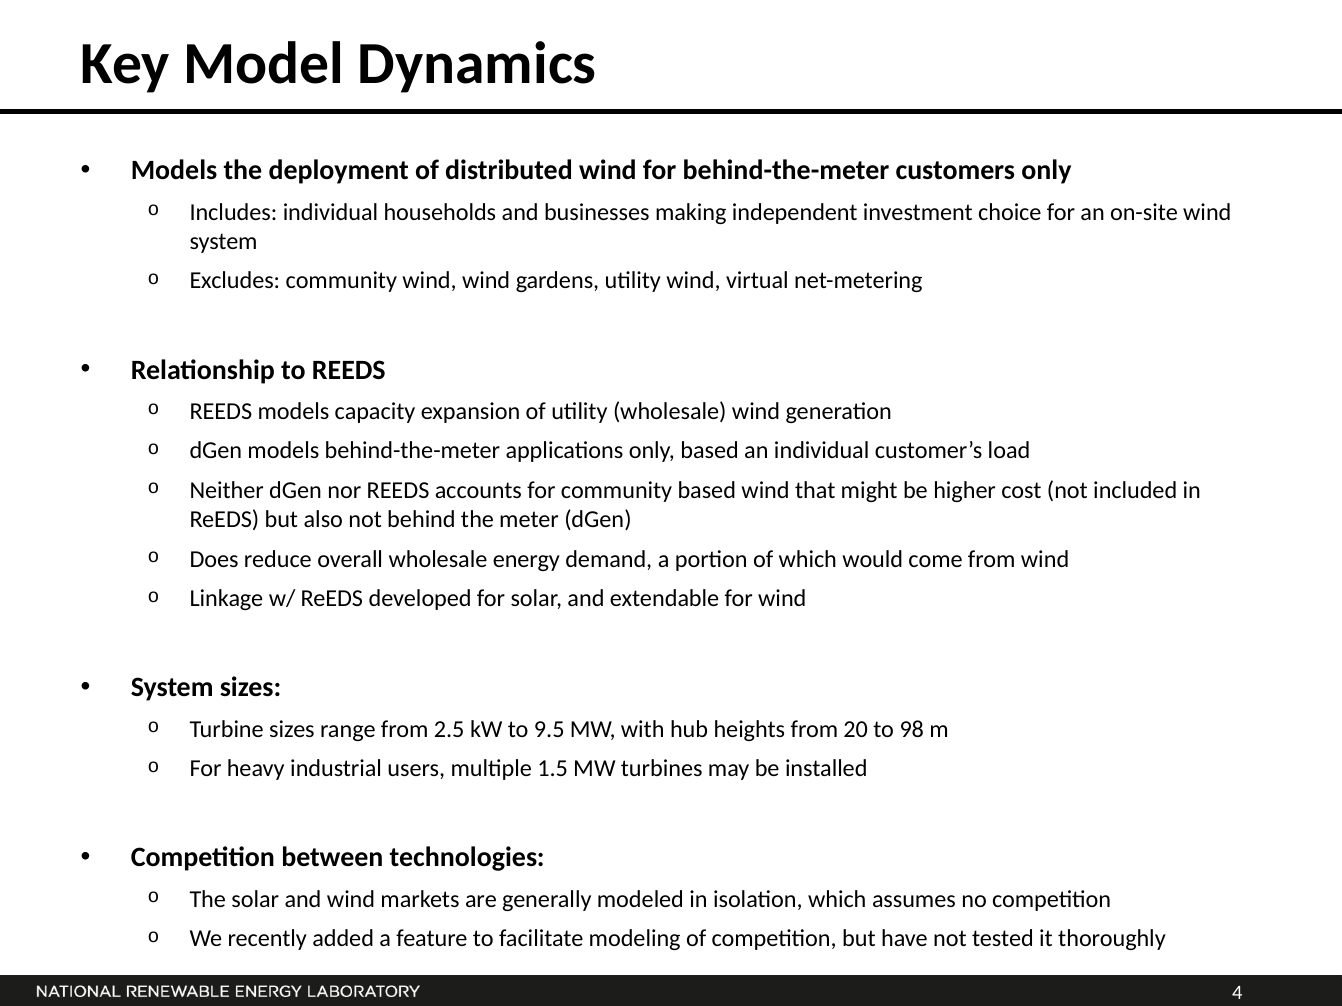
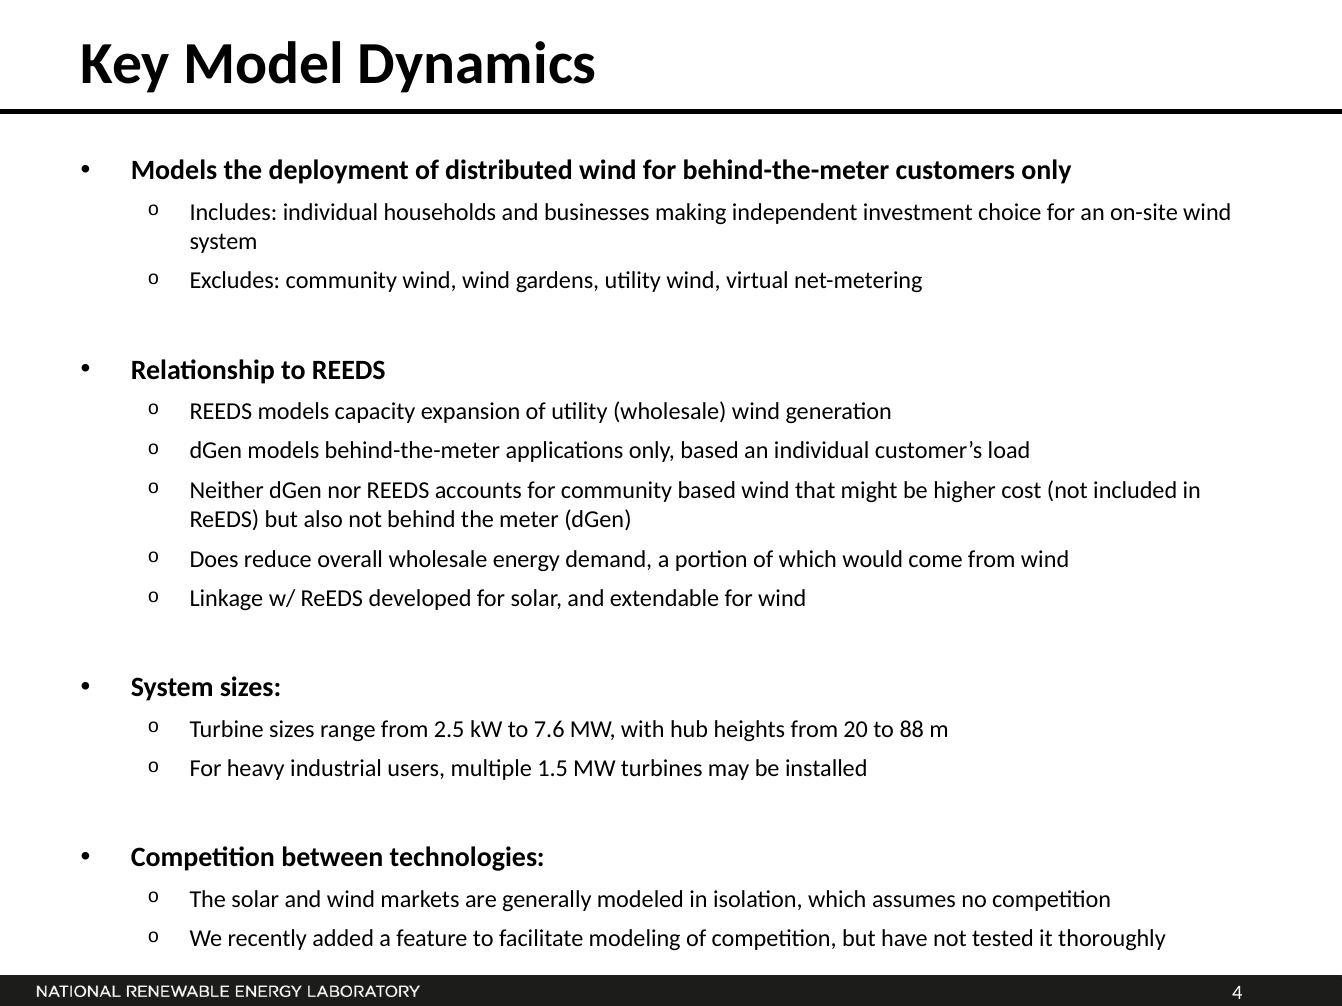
9.5: 9.5 -> 7.6
98: 98 -> 88
